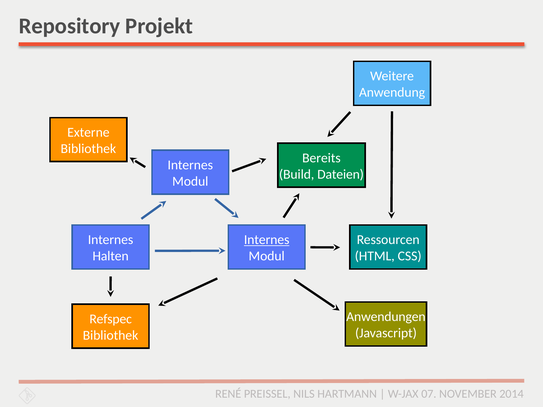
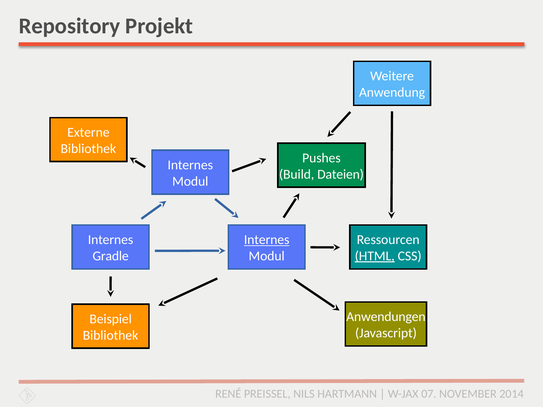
Bereits: Bereits -> Pushes
Halten: Halten -> Gradle
HTML underline: none -> present
Refspec: Refspec -> Beispiel
